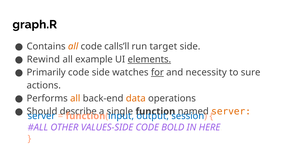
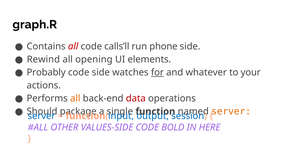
all at (73, 47) colour: orange -> red
target: target -> phone
example: example -> opening
elements underline: present -> none
Primarily: Primarily -> Probably
necessity: necessity -> whatever
sure: sure -> your
data colour: orange -> red
describe: describe -> package
